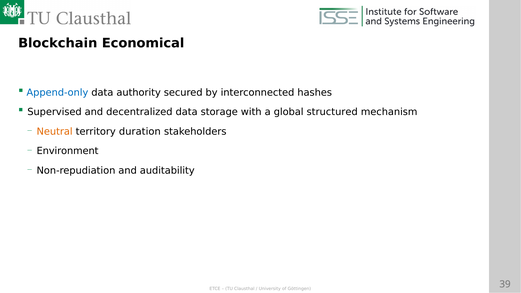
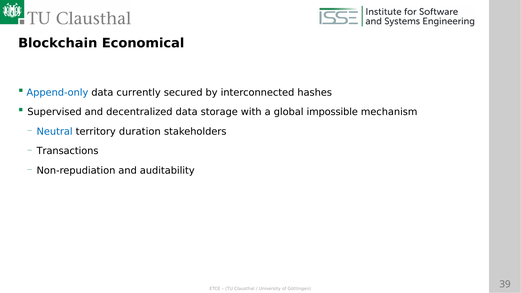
authority: authority -> currently
structured: structured -> impossible
Neutral colour: orange -> blue
Environment: Environment -> Transactions
